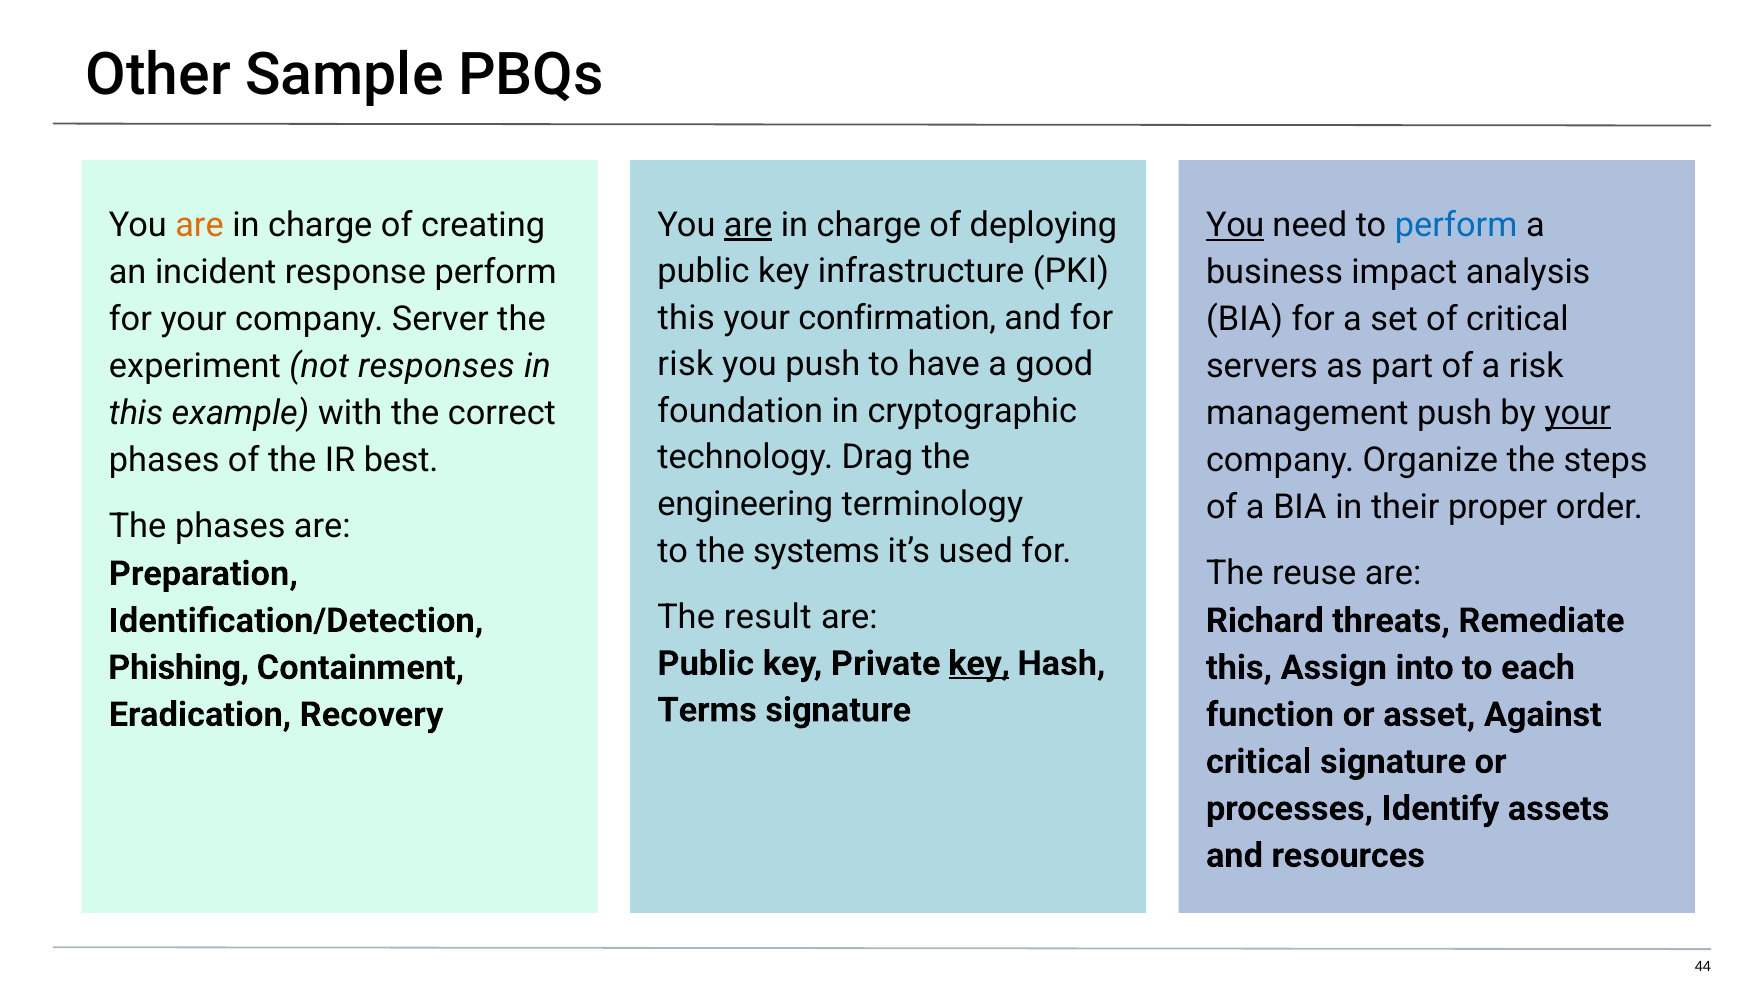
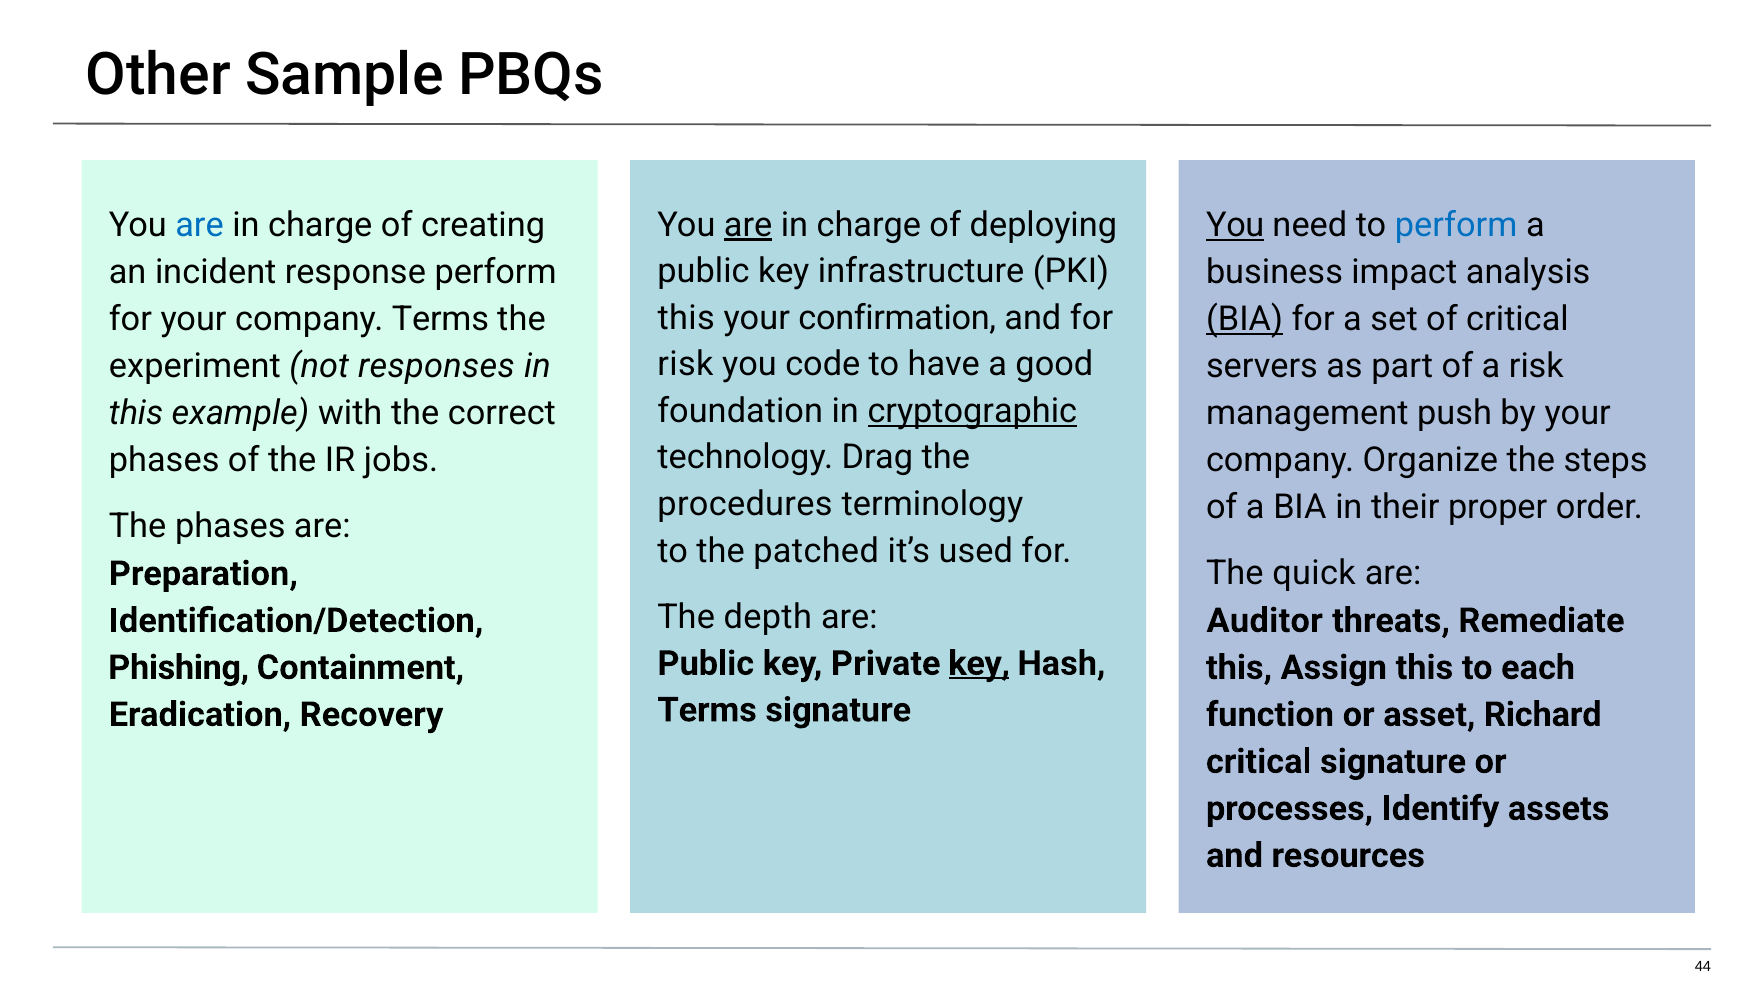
are at (200, 225) colour: orange -> blue
company Server: Server -> Terms
BIA at (1245, 319) underline: none -> present
you push: push -> code
cryptographic underline: none -> present
your at (1578, 413) underline: present -> none
best: best -> jobs
engineering: engineering -> procedures
systems: systems -> patched
reuse: reuse -> quick
result: result -> depth
Richard: Richard -> Auditor
Assign into: into -> this
Against: Against -> Richard
